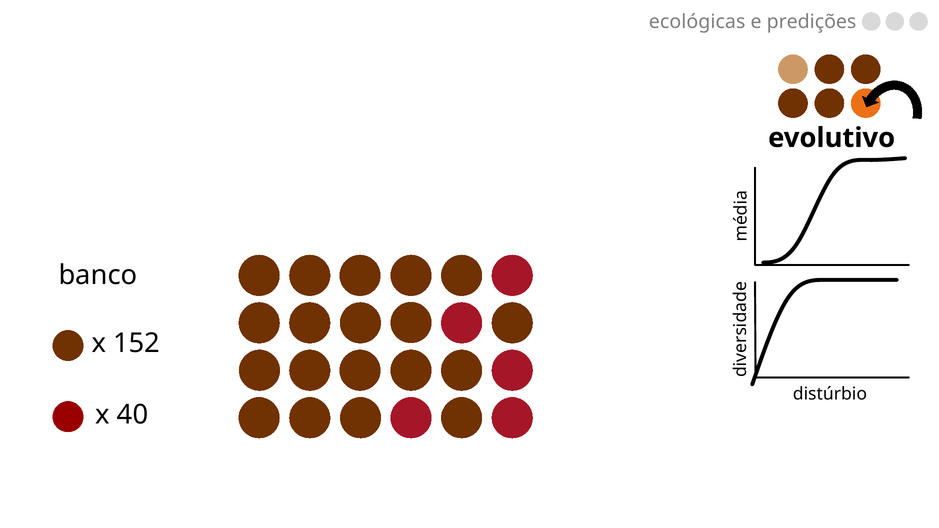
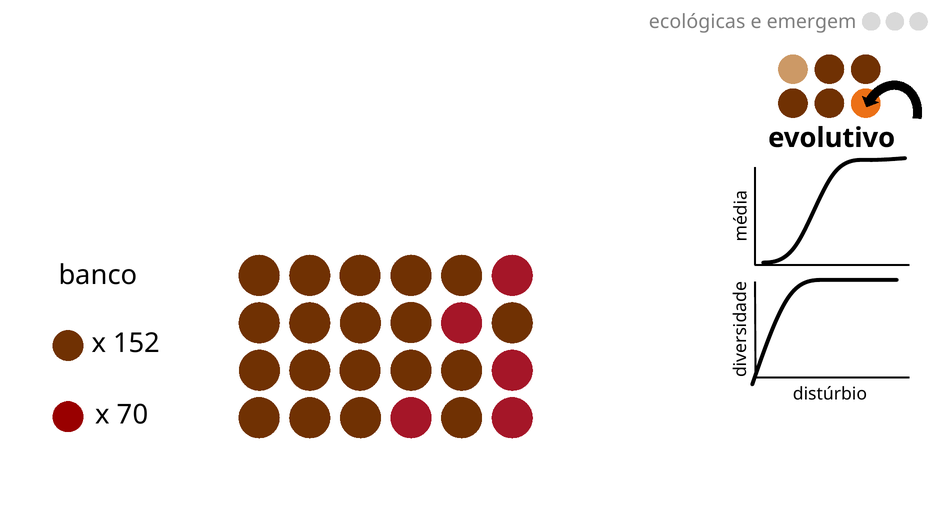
predições: predições -> emergem
40: 40 -> 70
